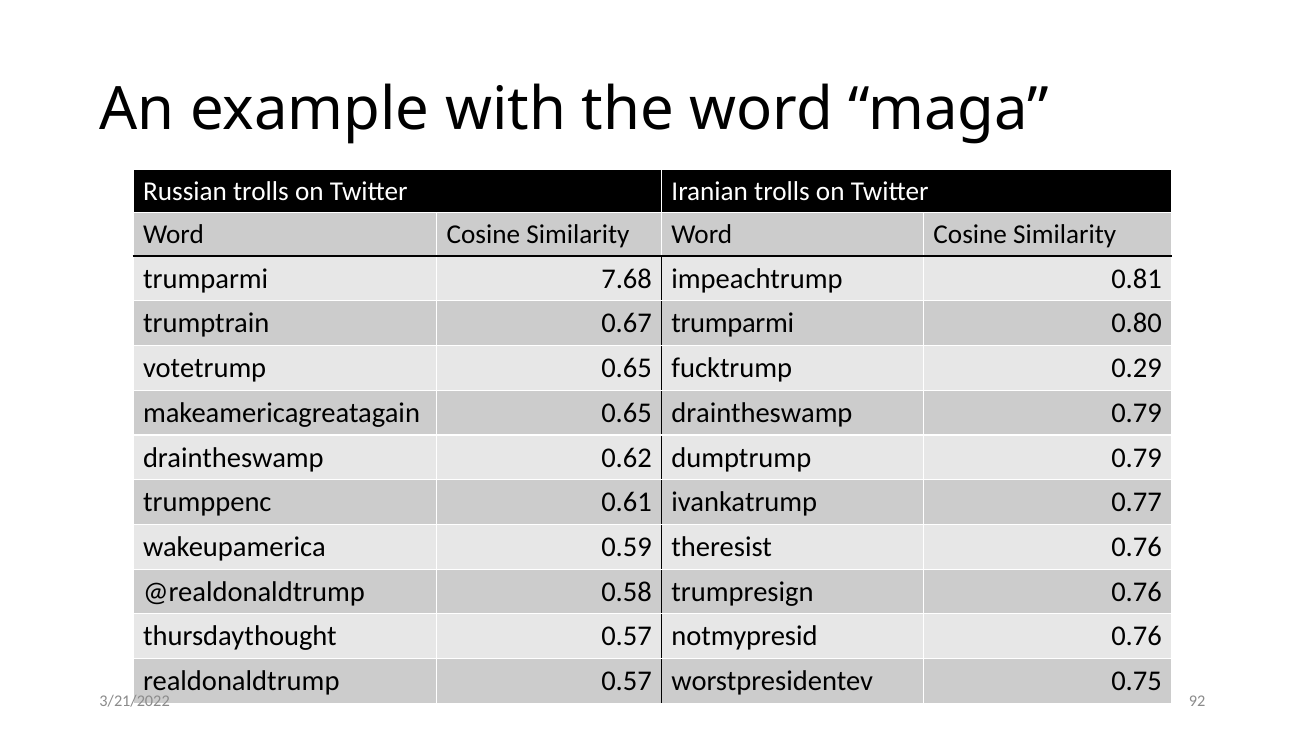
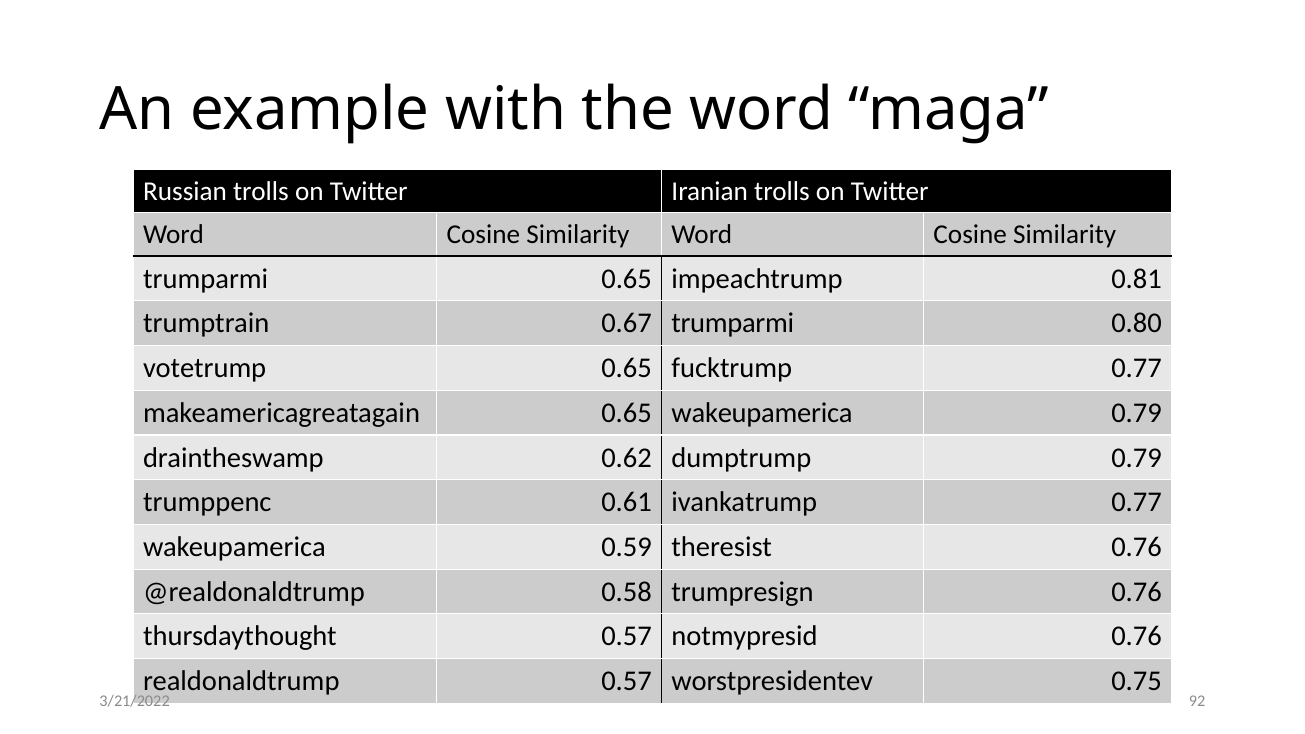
trumparmi 7.68: 7.68 -> 0.65
fucktrump 0.29: 0.29 -> 0.77
0.65 draintheswamp: draintheswamp -> wakeupamerica
